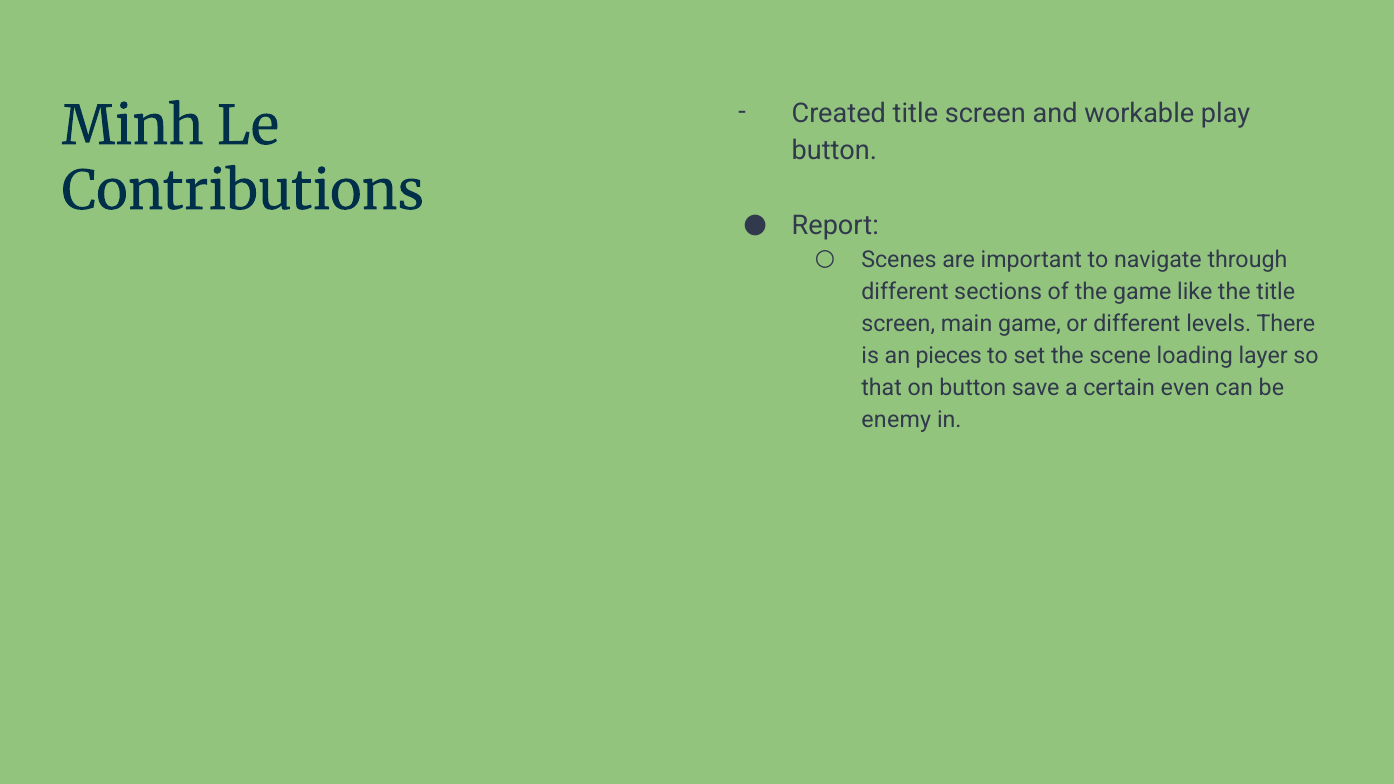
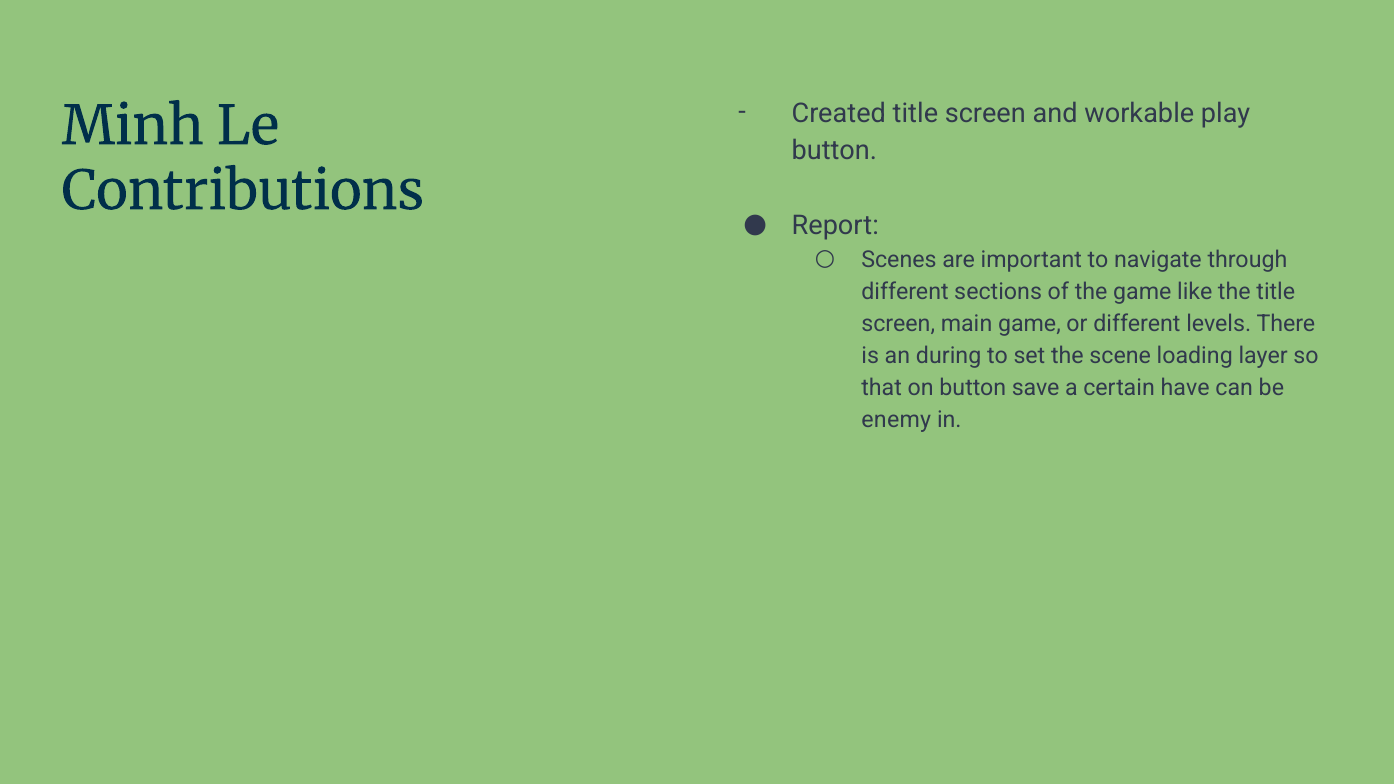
pieces: pieces -> during
even: even -> have
